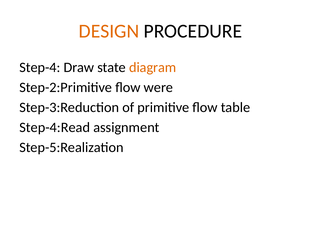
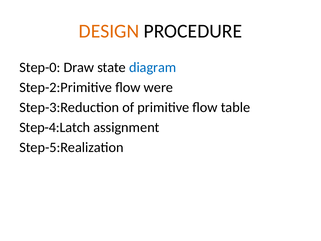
Step-4: Step-4 -> Step-0
diagram colour: orange -> blue
Step-4:Read: Step-4:Read -> Step-4:Latch
